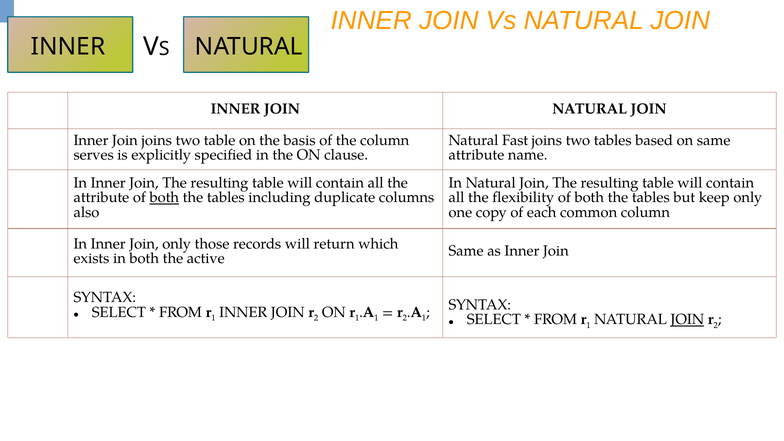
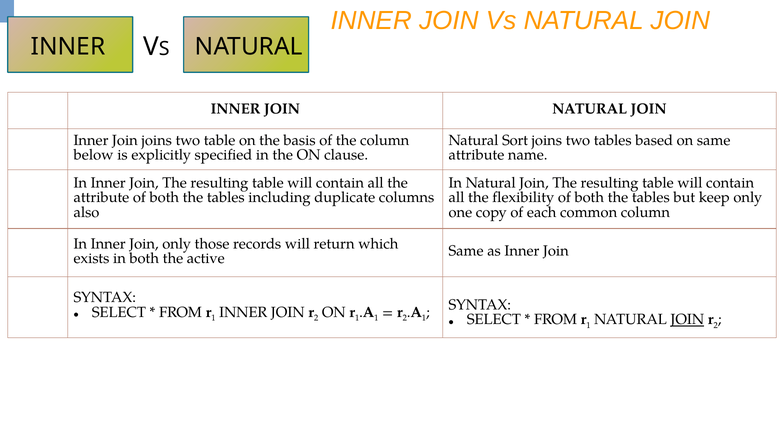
Fast: Fast -> Sort
serves: serves -> below
both at (164, 198) underline: present -> none
